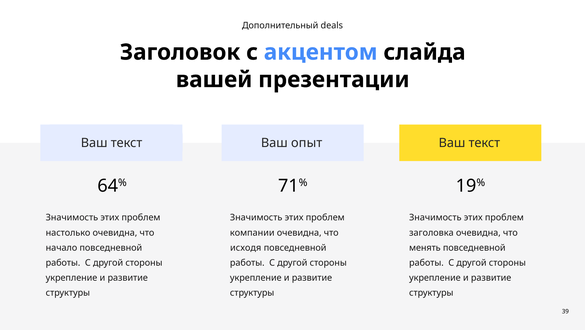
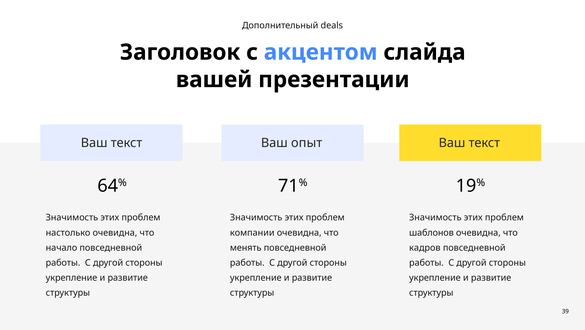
заголовка: заголовка -> шаблонов
исходя: исходя -> менять
менять: менять -> кадров
